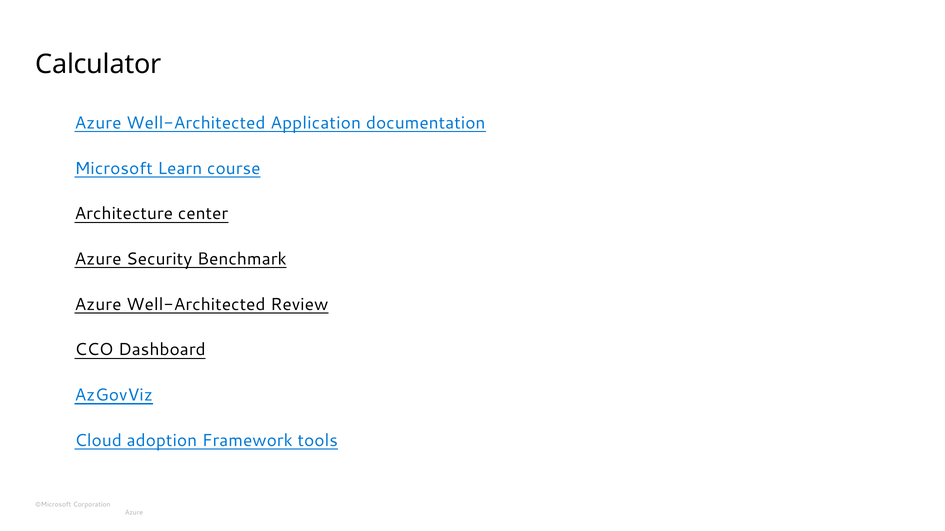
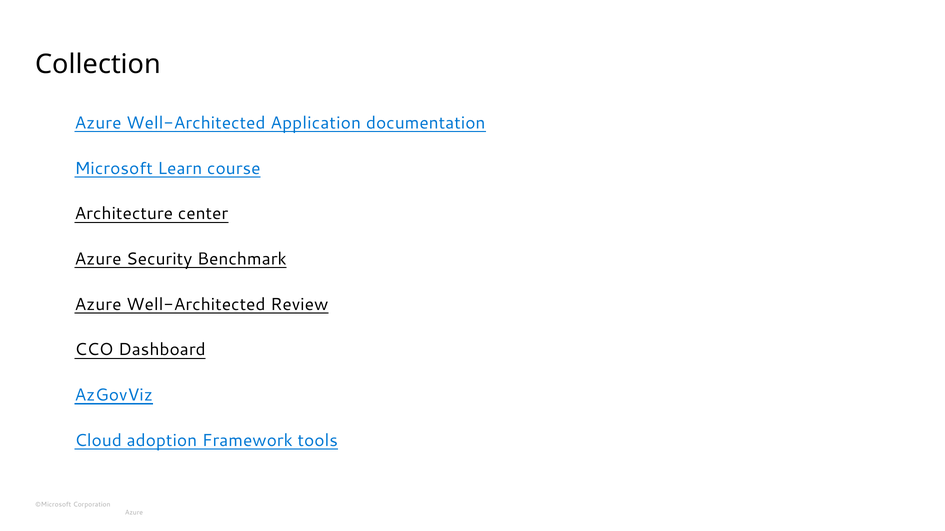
Calculator: Calculator -> Collection
